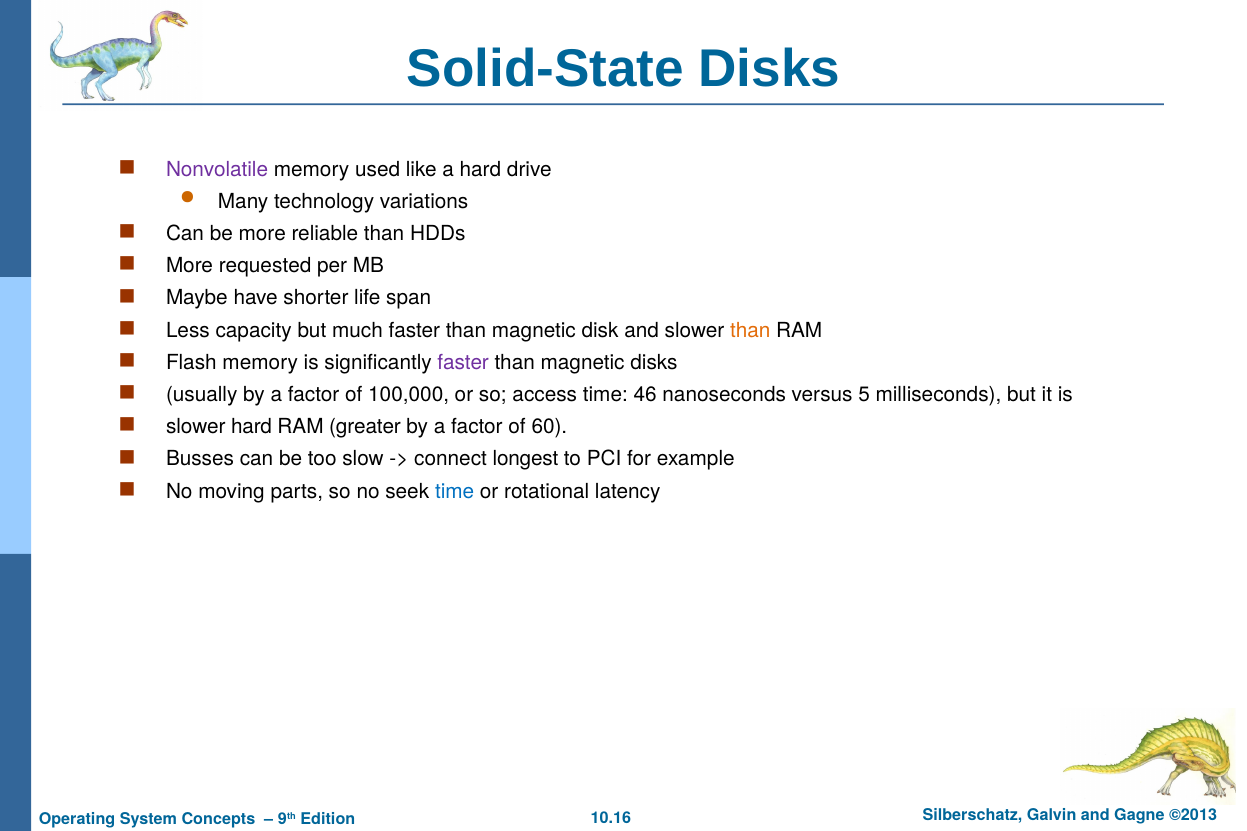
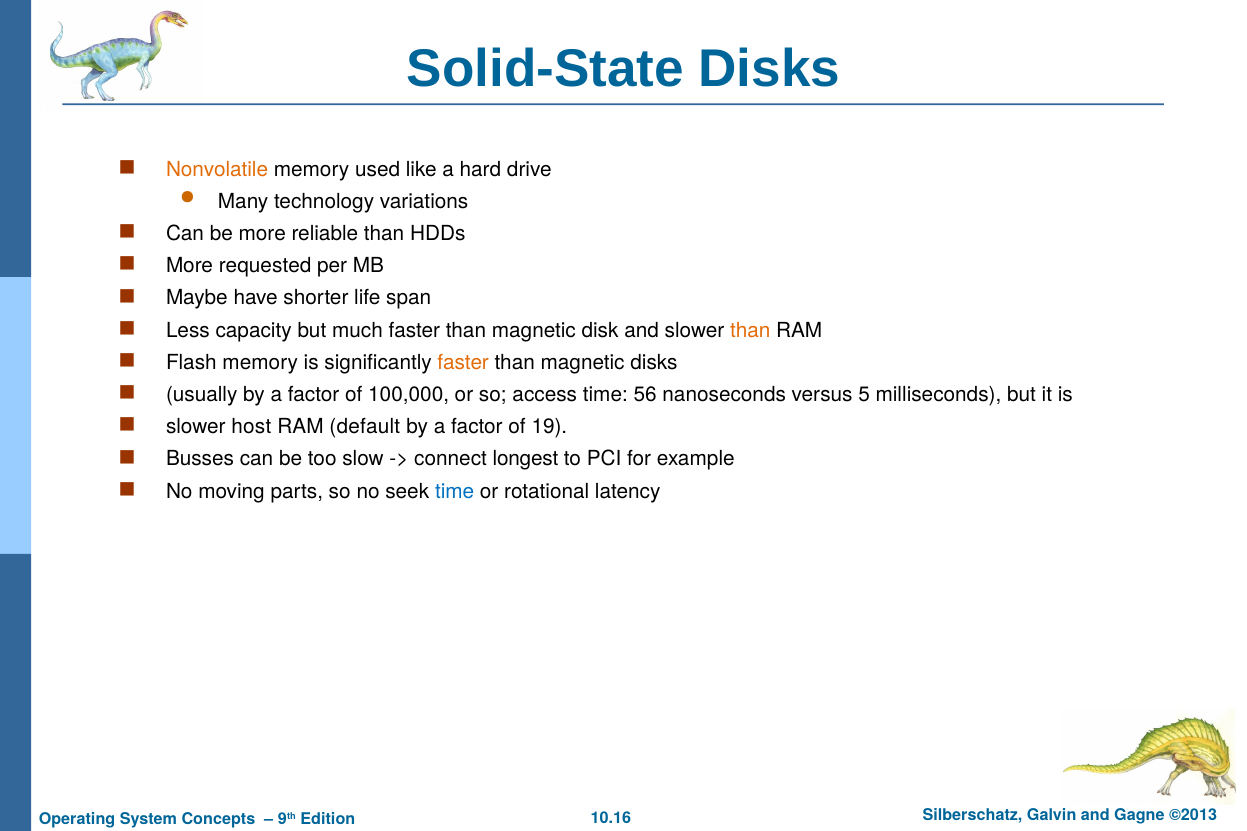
Nonvolatile colour: purple -> orange
faster at (463, 363) colour: purple -> orange
46: 46 -> 56
slower hard: hard -> host
greater: greater -> default
60: 60 -> 19
